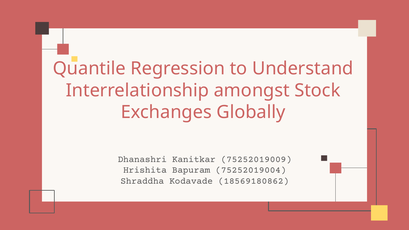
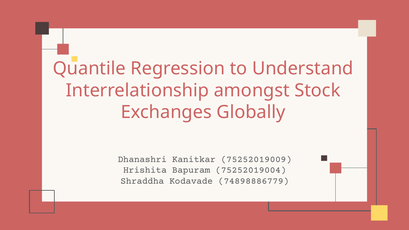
18569180862: 18569180862 -> 74898886779
